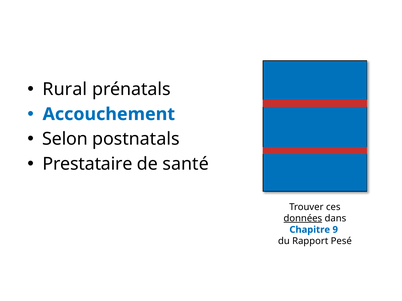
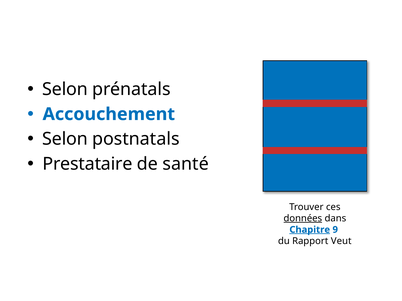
Rural at (65, 89): Rural -> Selon
Chapitre underline: none -> present
Pesé: Pesé -> Veut
